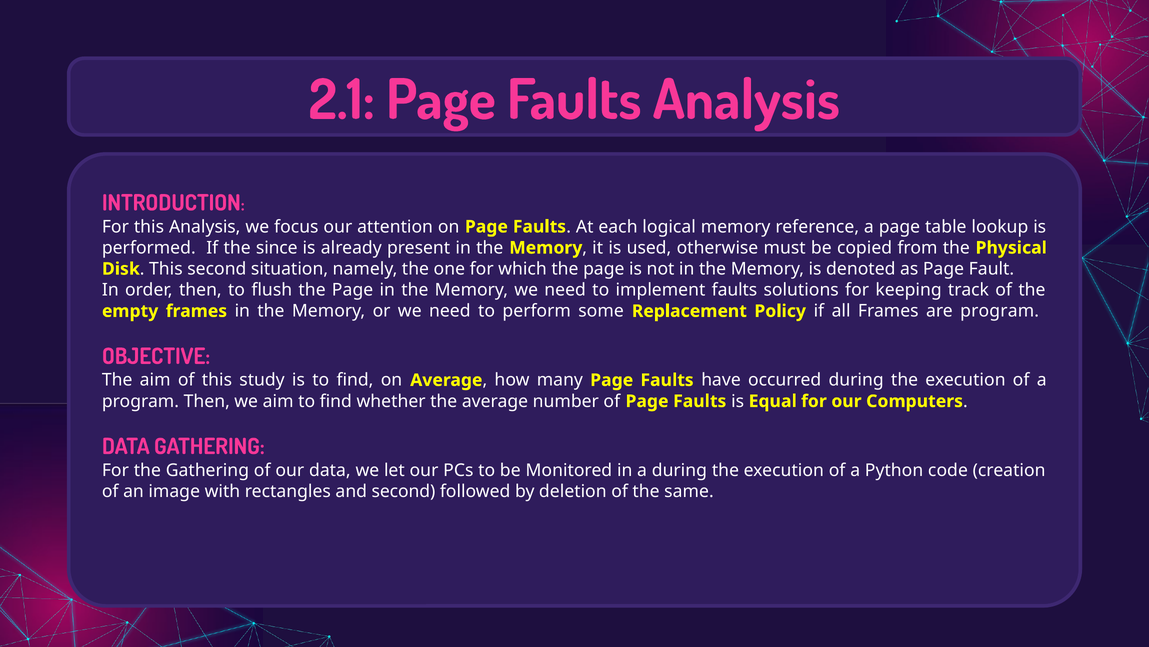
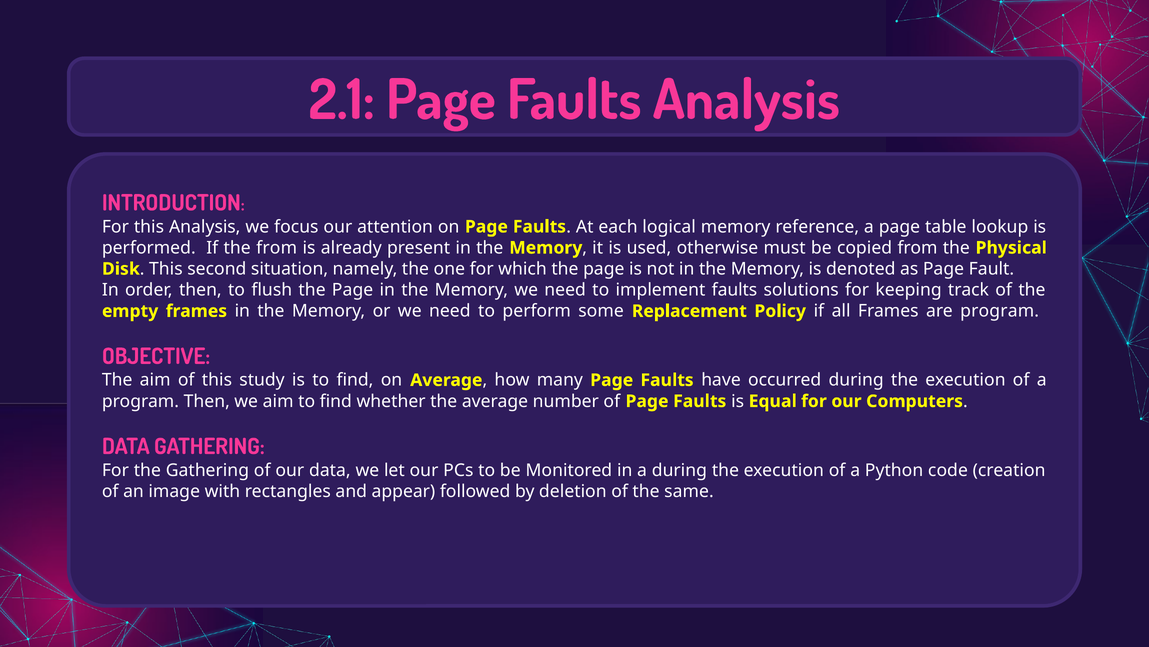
the since: since -> from
and second: second -> appear
